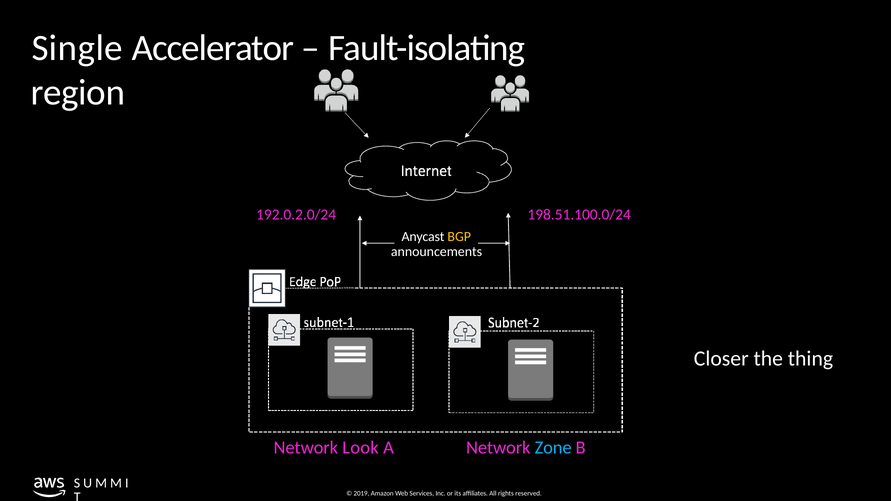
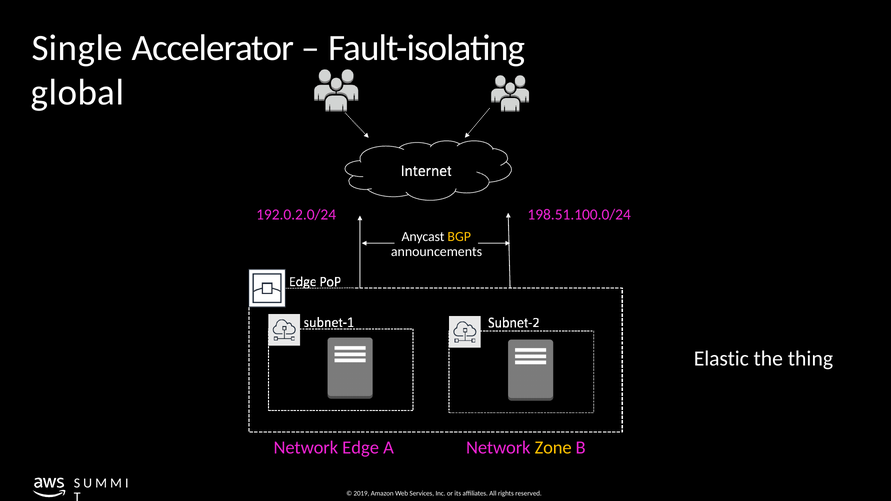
region: region -> global
Closer: Closer -> Elastic
Look: Look -> Edge
Zone colour: light blue -> yellow
